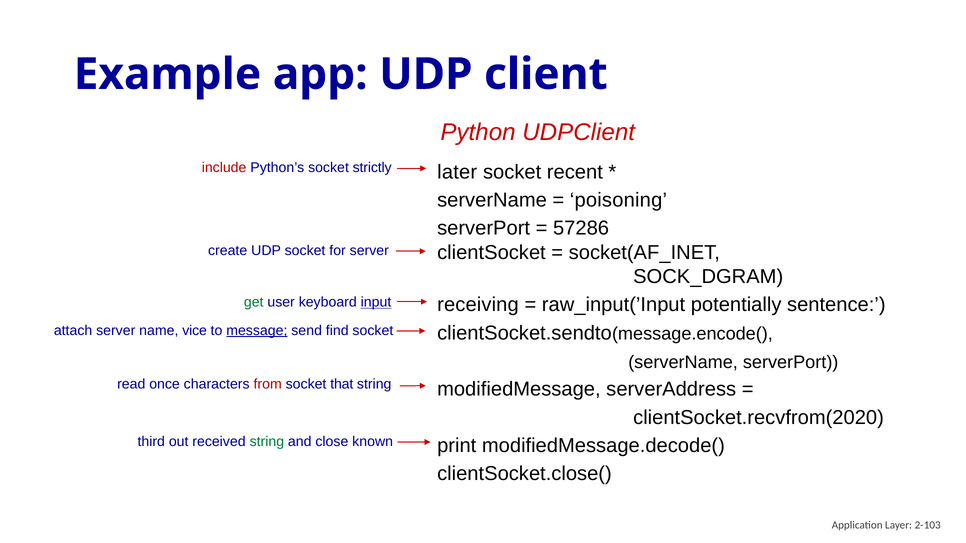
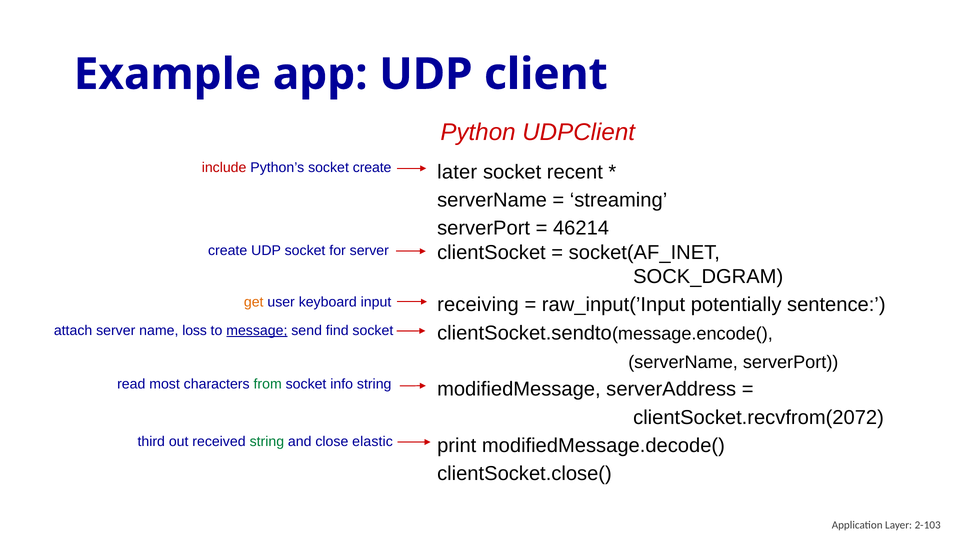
socket strictly: strictly -> create
poisoning: poisoning -> streaming
57286: 57286 -> 46214
get colour: green -> orange
input underline: present -> none
vice: vice -> loss
once: once -> most
from colour: red -> green
that: that -> info
clientSocket.recvfrom(2020: clientSocket.recvfrom(2020 -> clientSocket.recvfrom(2072
known: known -> elastic
